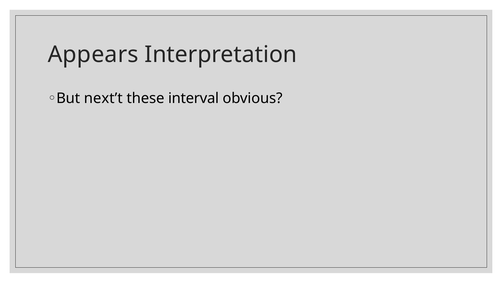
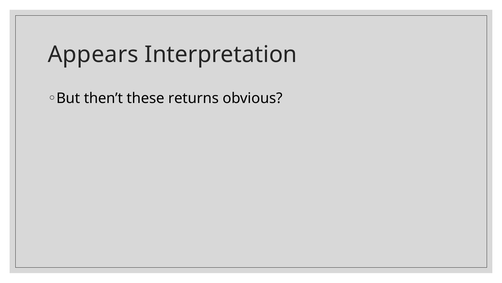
next’t: next’t -> then’t
interval: interval -> returns
